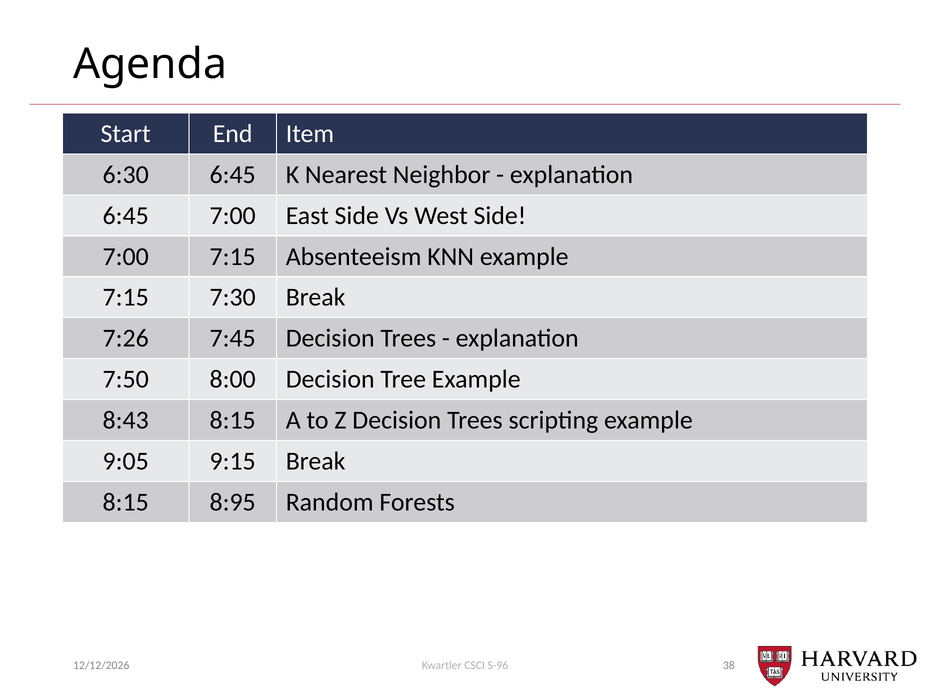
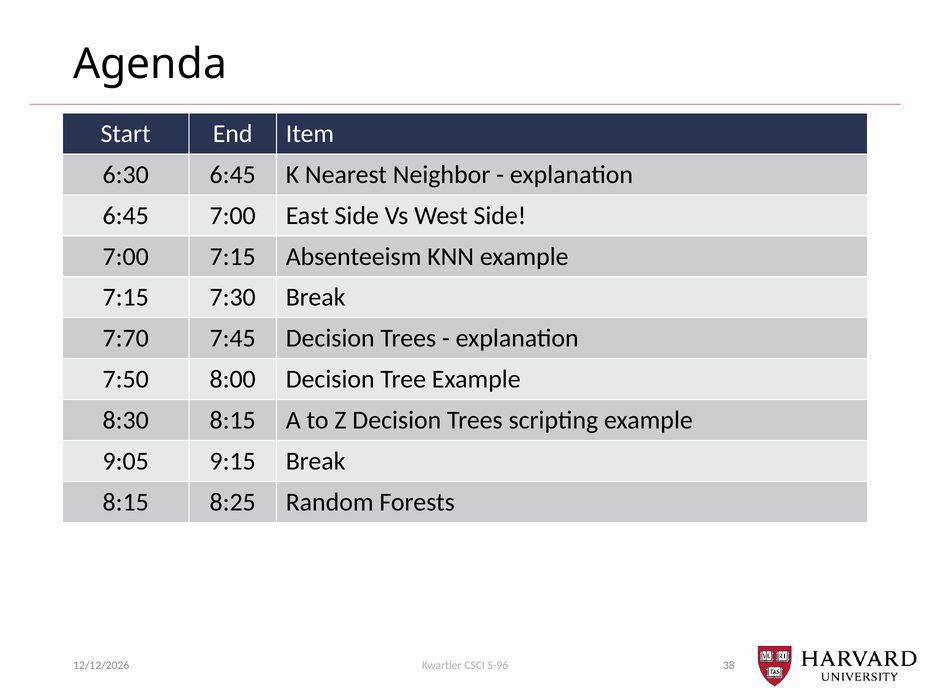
7:26: 7:26 -> 7:70
8:43: 8:43 -> 8:30
8:95: 8:95 -> 8:25
